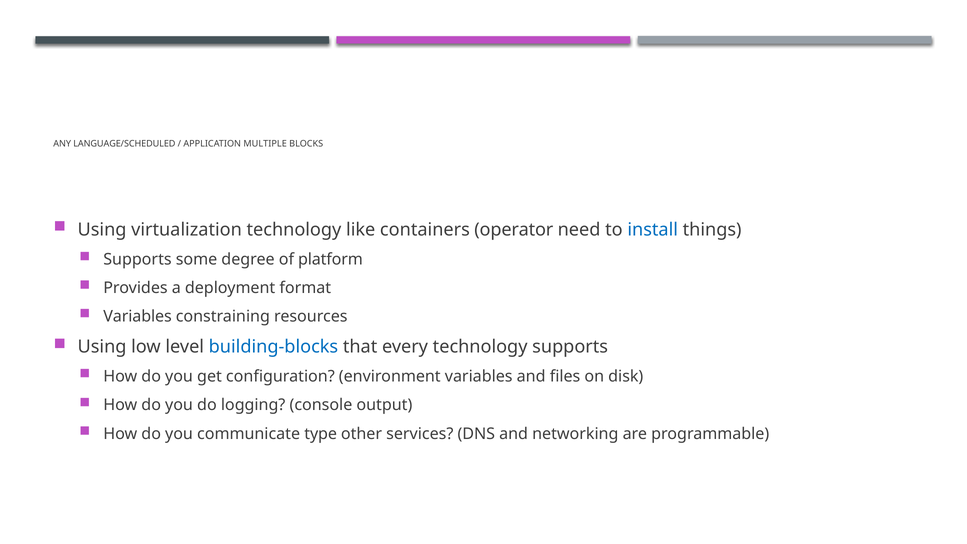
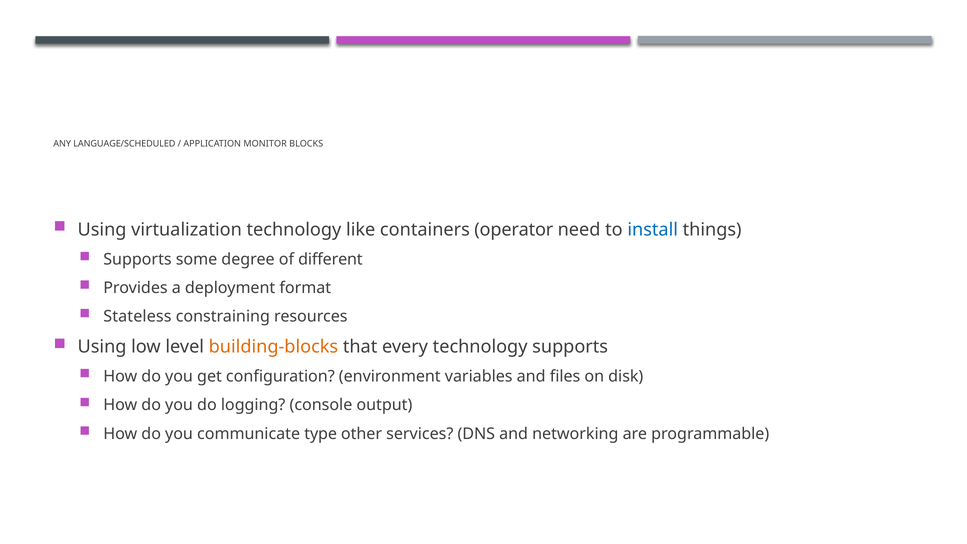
MULTIPLE: MULTIPLE -> MONITOR
platform: platform -> different
Variables at (138, 316): Variables -> Stateless
building-blocks colour: blue -> orange
